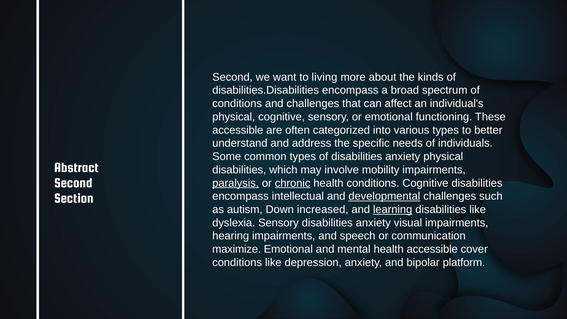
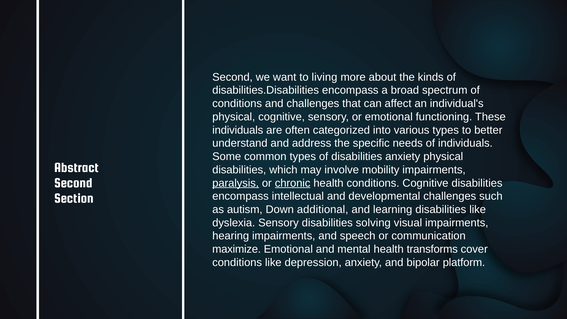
accessible at (238, 130): accessible -> individuals
developmental underline: present -> none
increased: increased -> additional
learning underline: present -> none
Sensory disabilities anxiety: anxiety -> solving
health accessible: accessible -> transforms
